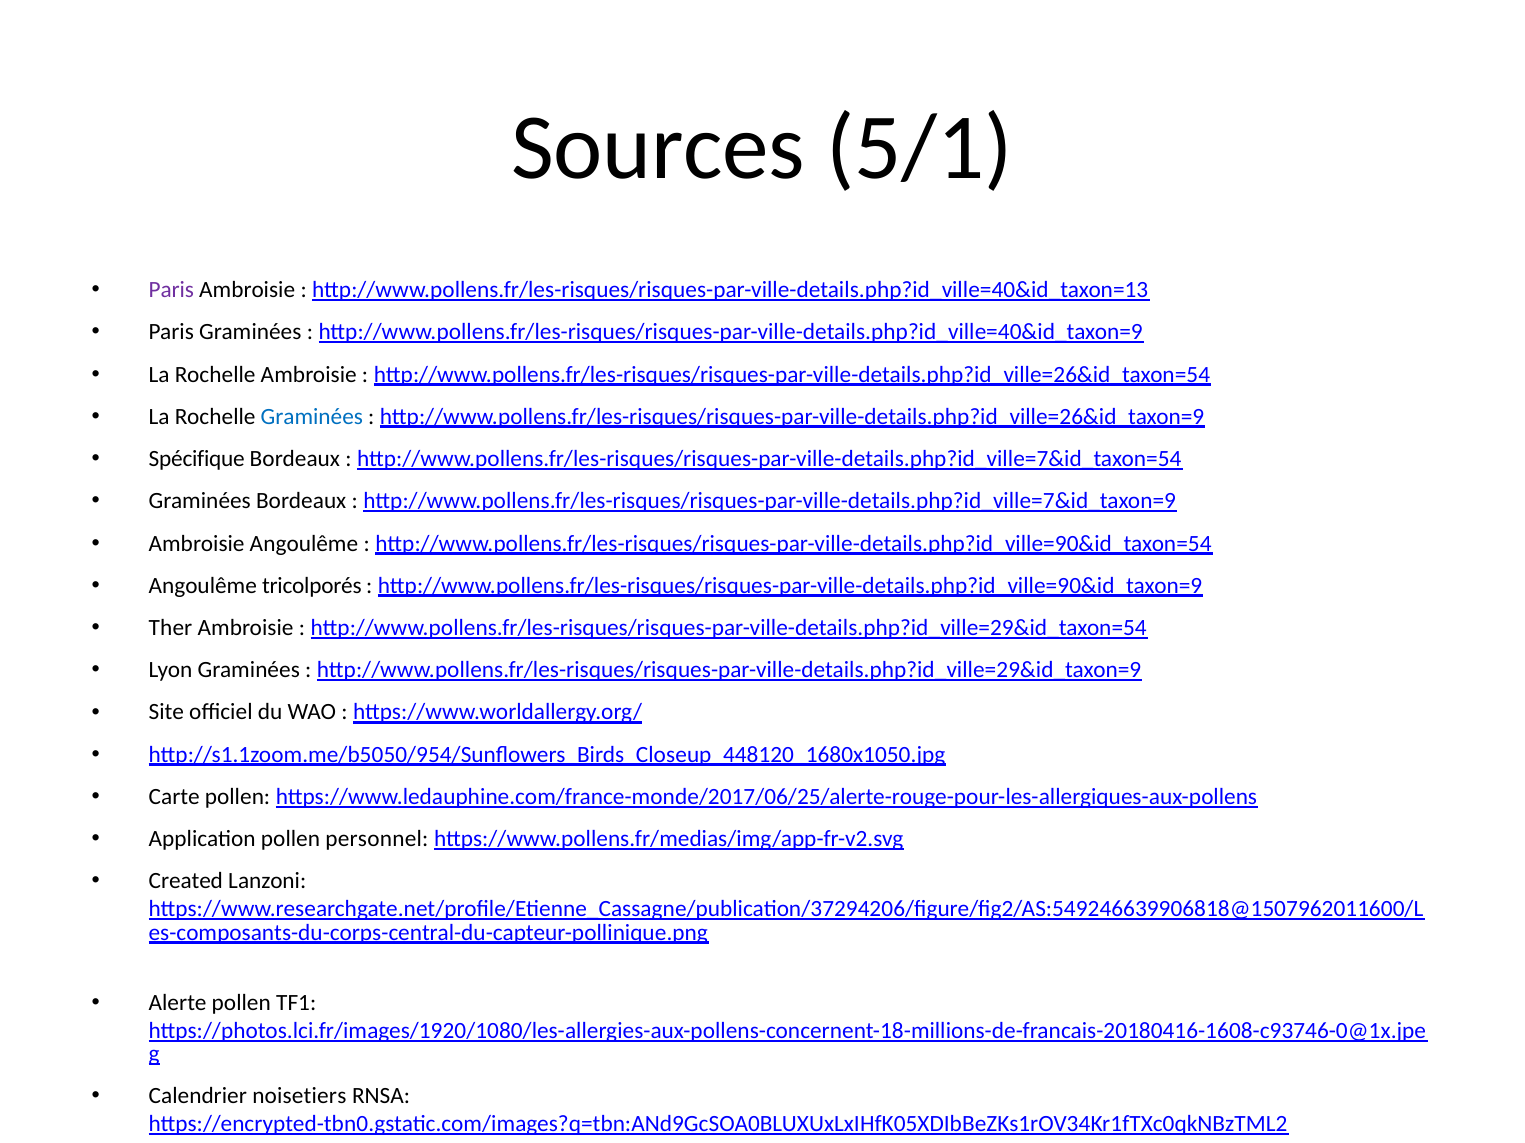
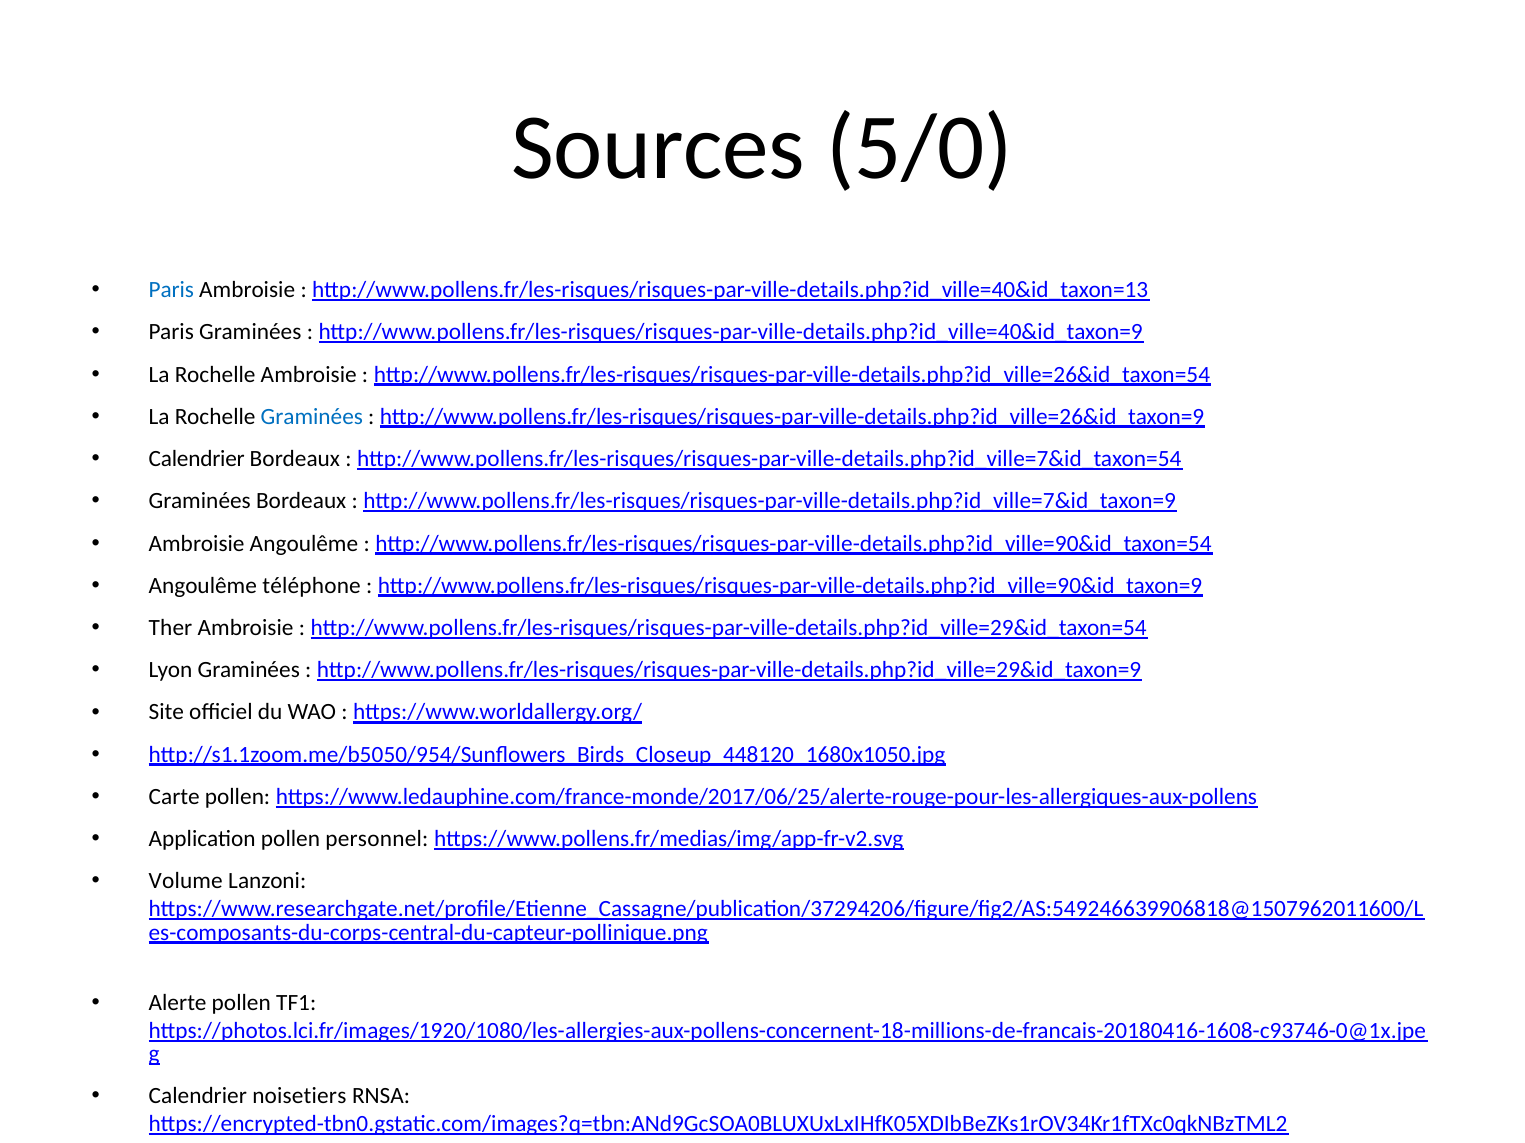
5/1: 5/1 -> 5/0
Paris at (171, 290) colour: purple -> blue
Spécifique at (197, 459): Spécifique -> Calendrier
tricolporés: tricolporés -> téléphone
Created: Created -> Volume
